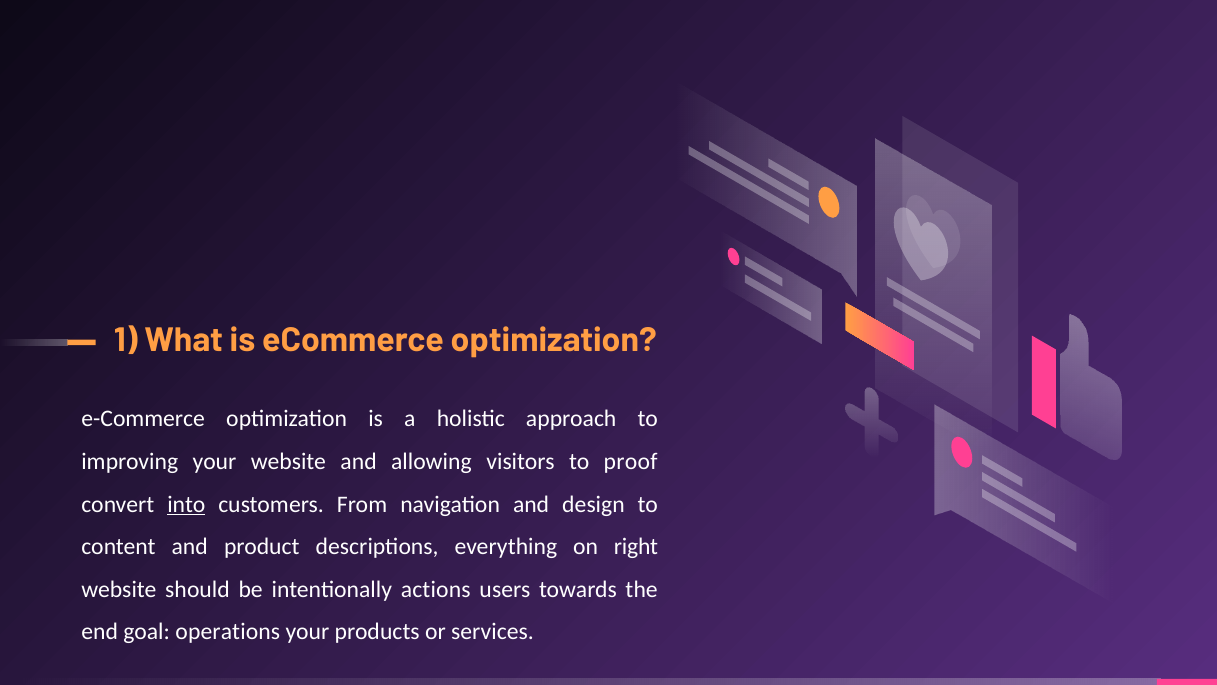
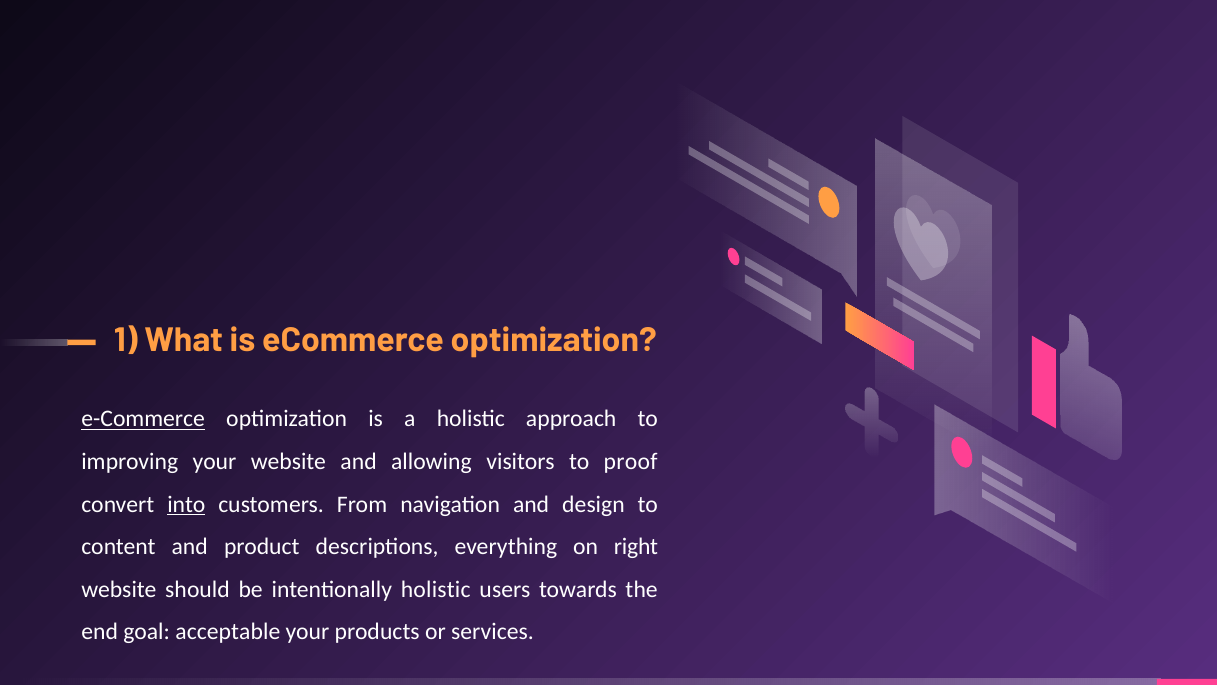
e-Commerce underline: none -> present
intentionally actions: actions -> holistic
operations: operations -> acceptable
